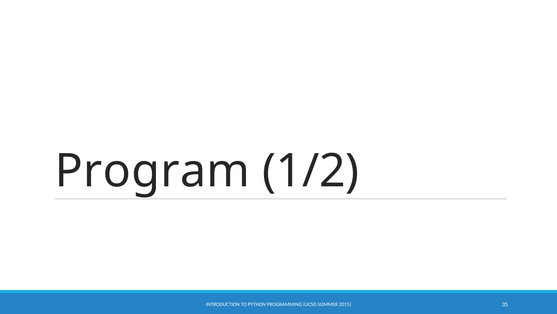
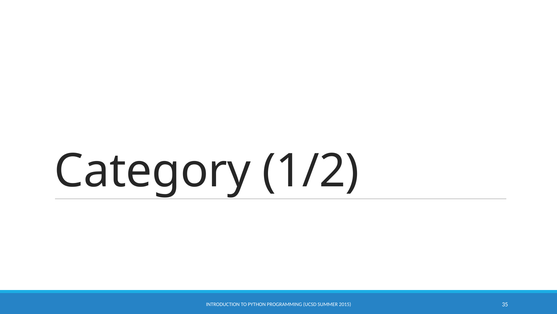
Program: Program -> Category
